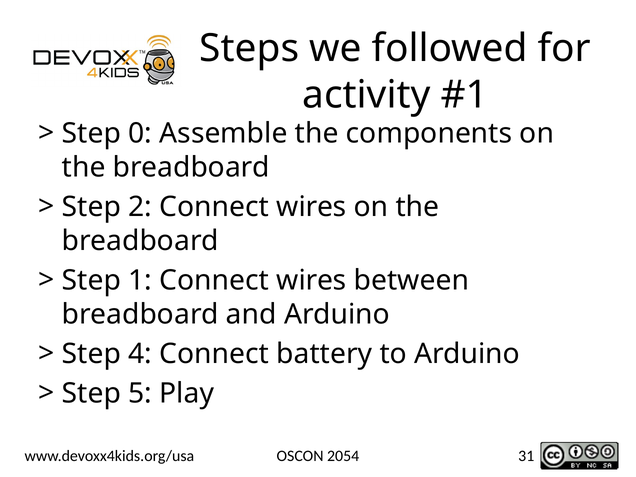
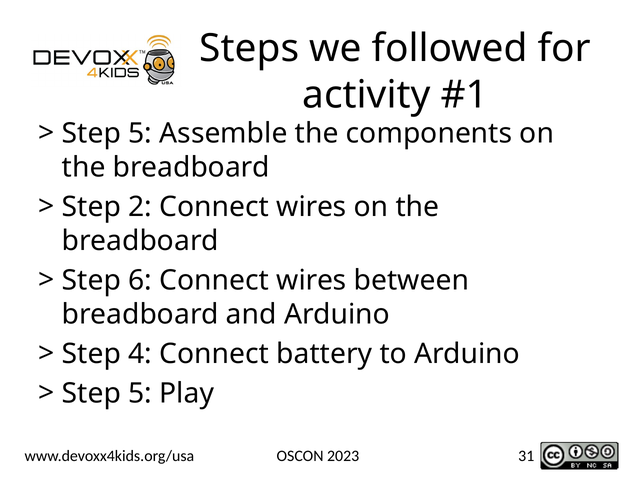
0 at (140, 133): 0 -> 5
1: 1 -> 6
2054: 2054 -> 2023
